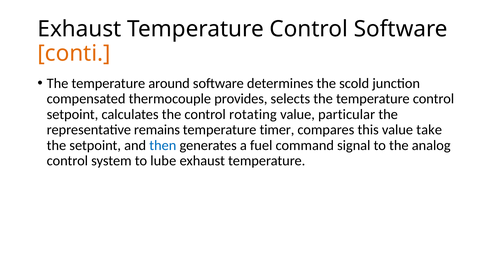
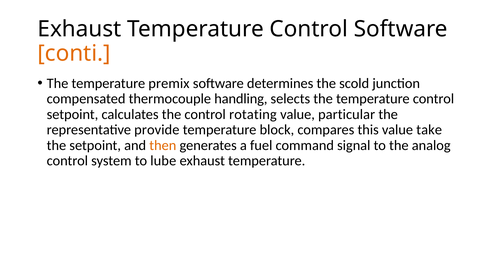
around: around -> premix
provides: provides -> handling
remains: remains -> provide
timer: timer -> block
then colour: blue -> orange
